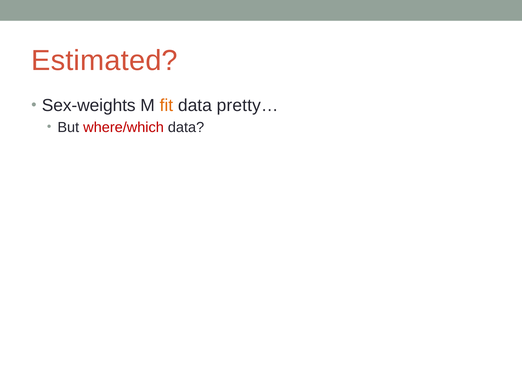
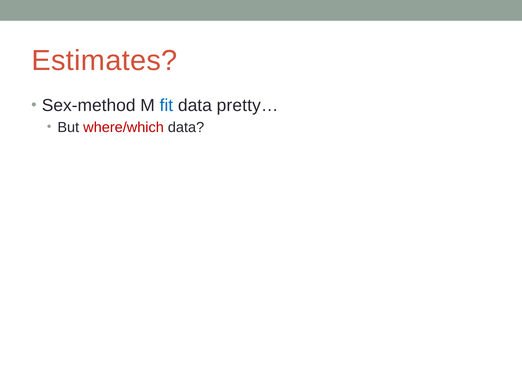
Estimated: Estimated -> Estimates
Sex-weights: Sex-weights -> Sex-method
fit colour: orange -> blue
